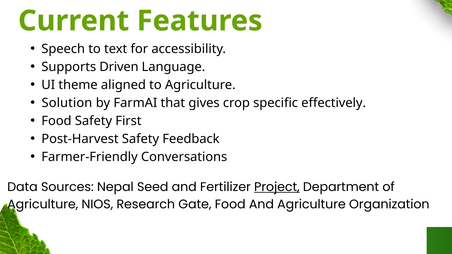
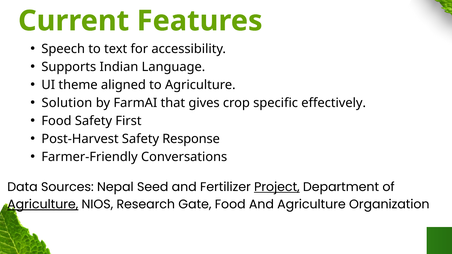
Driven: Driven -> Indian
Feedback: Feedback -> Response
Agriculture at (43, 205) underline: none -> present
